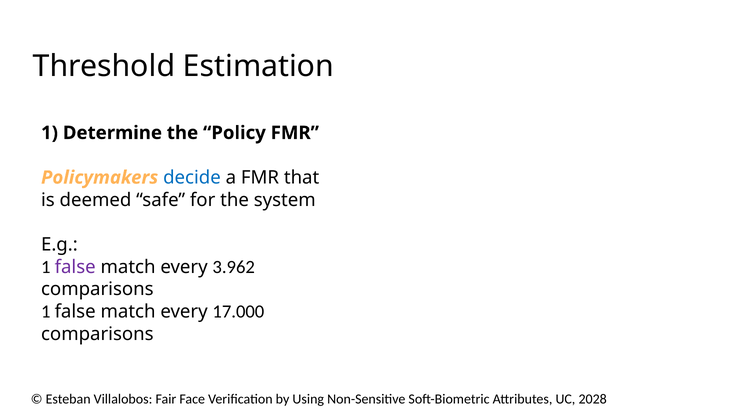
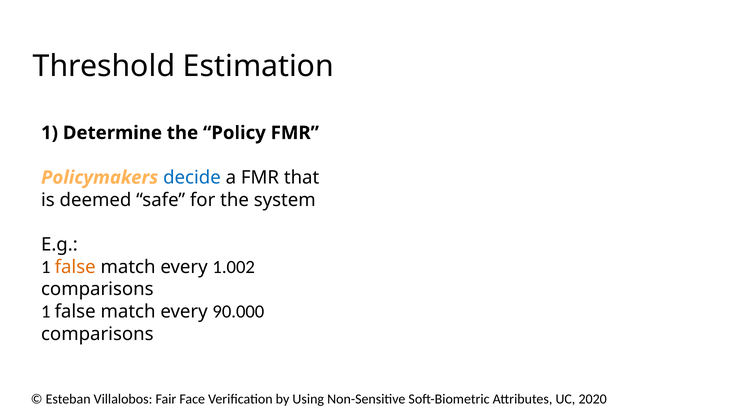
false at (75, 267) colour: purple -> orange
3.962: 3.962 -> 1.002
17.000: 17.000 -> 90.000
2028: 2028 -> 2020
